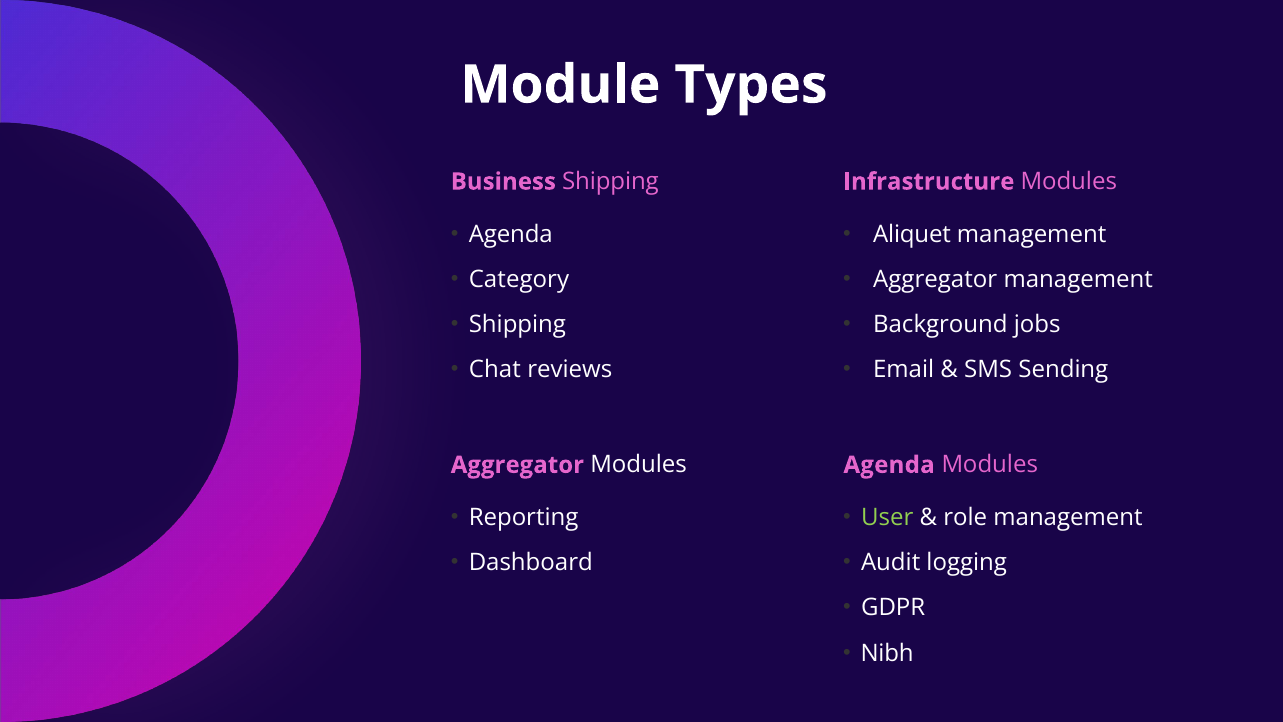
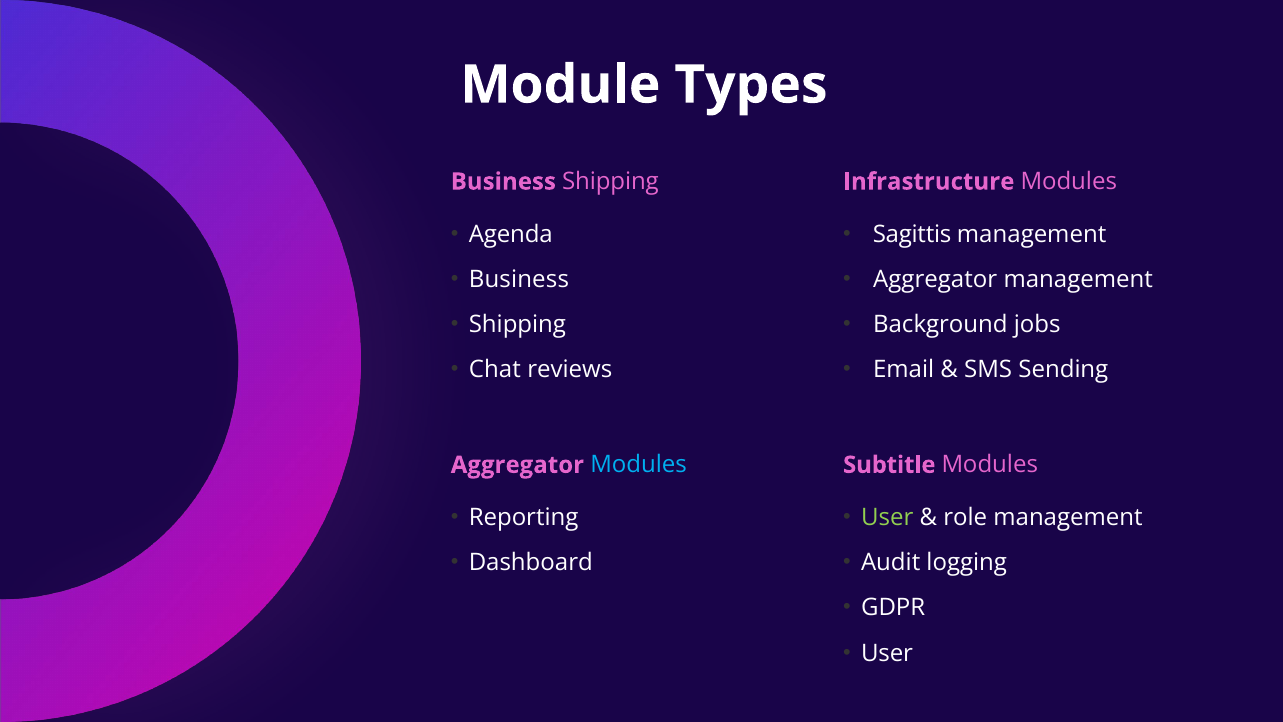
Aliquet: Aliquet -> Sagittis
Category at (519, 279): Category -> Business
Modules at (639, 465) colour: white -> light blue
Agenda at (889, 465): Agenda -> Subtitle
Nibh at (887, 653): Nibh -> User
